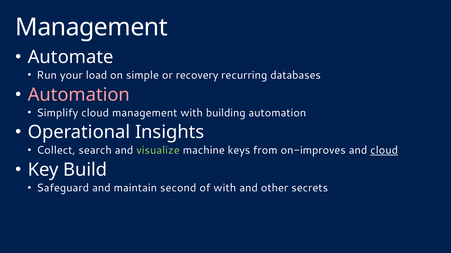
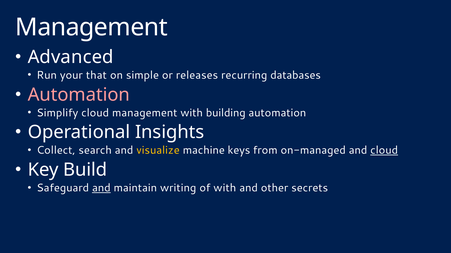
Automate: Automate -> Advanced
load: load -> that
recovery: recovery -> releases
visualize colour: light green -> yellow
on-improves: on-improves -> on-managed
and at (101, 188) underline: none -> present
second: second -> writing
